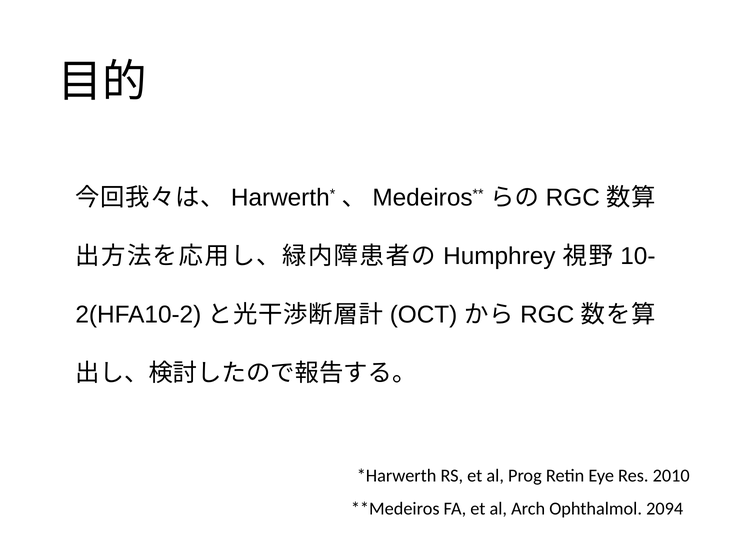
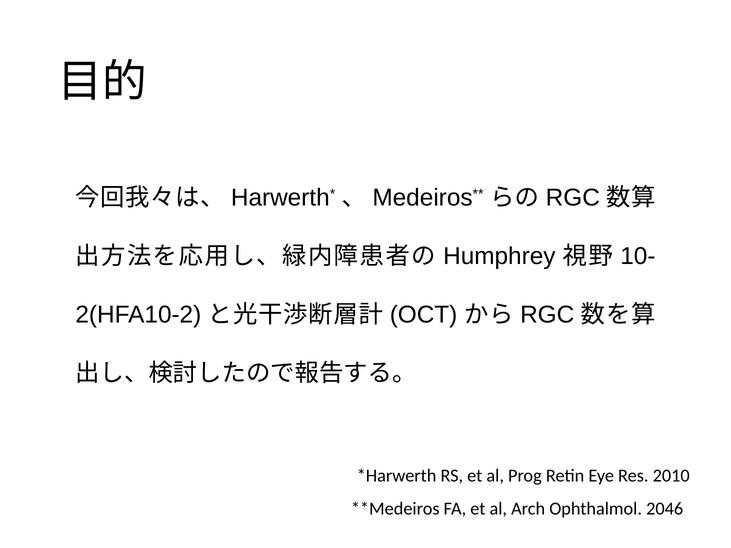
2094: 2094 -> 2046
